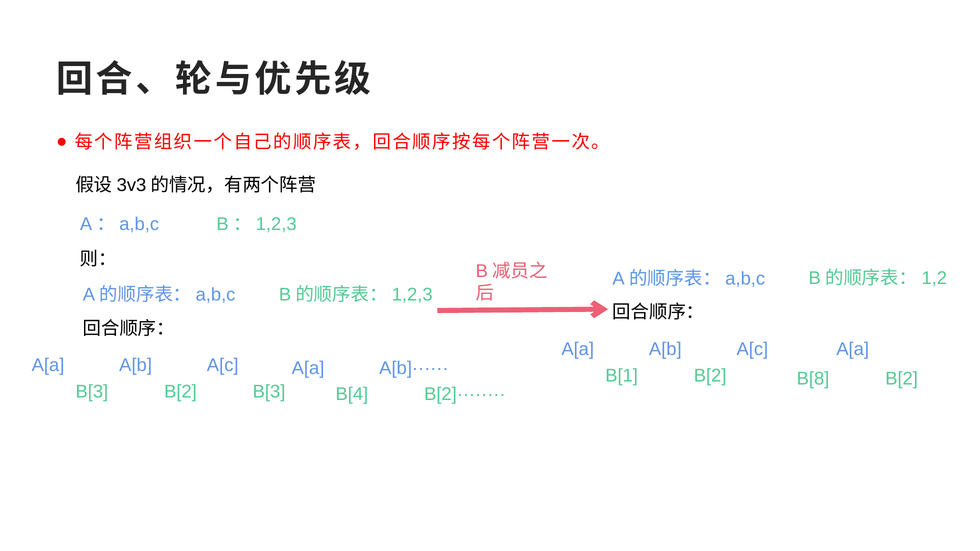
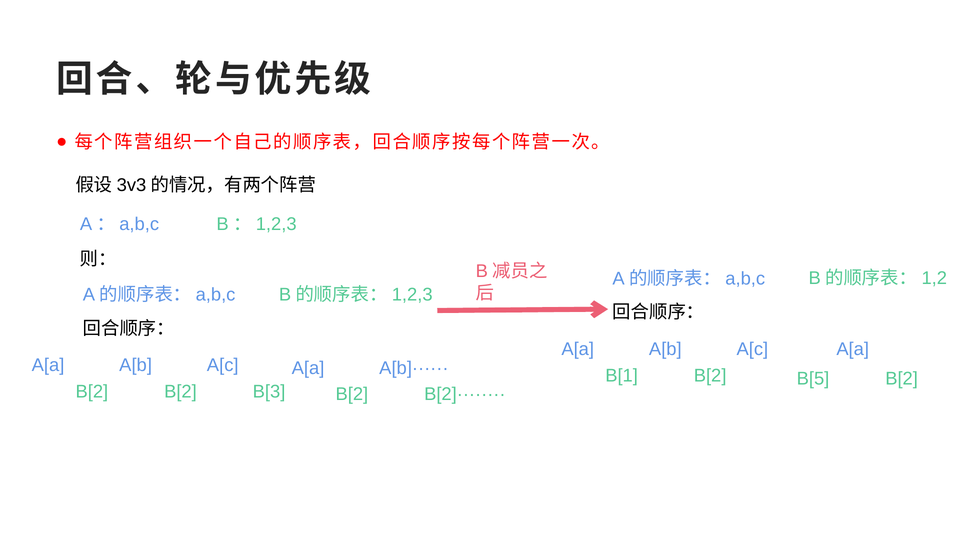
B[8: B[8 -> B[5
B[3 at (92, 392): B[3 -> B[2
B[4 at (352, 395): B[4 -> B[2
